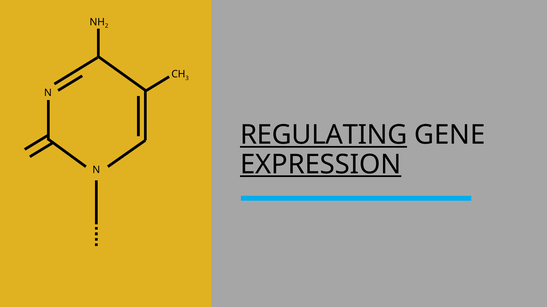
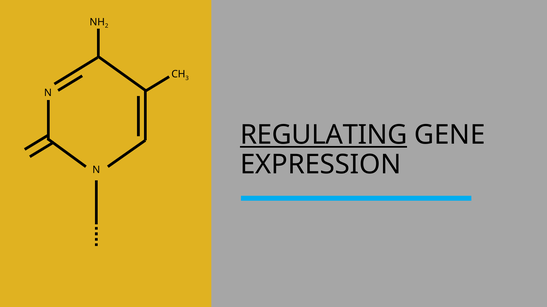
EXPRESSION underline: present -> none
